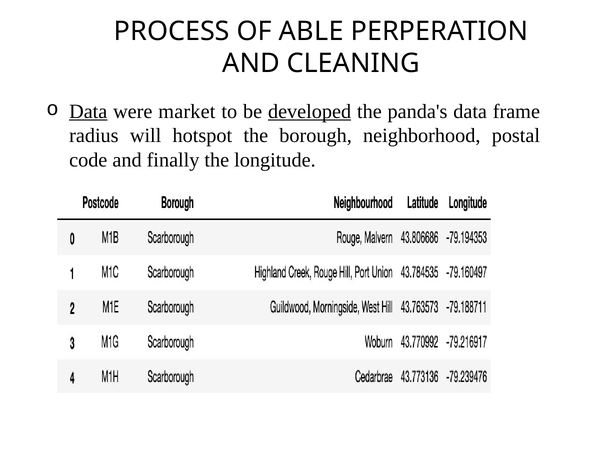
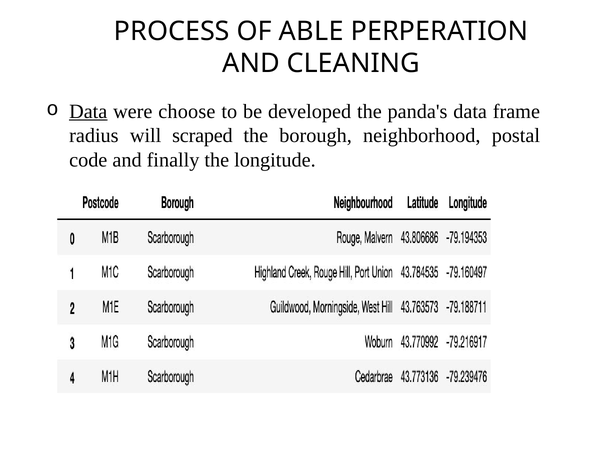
market: market -> choose
developed underline: present -> none
hotspot: hotspot -> scraped
